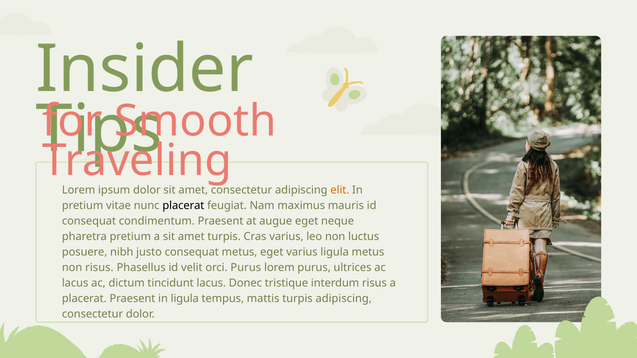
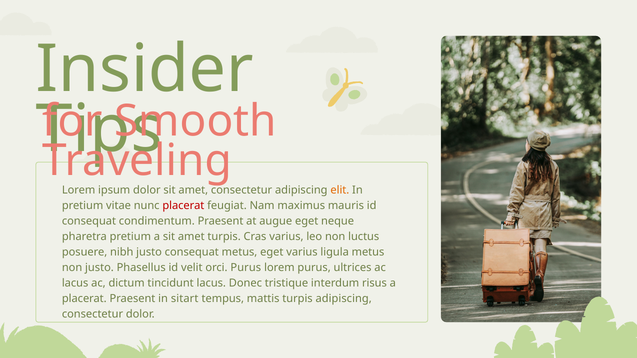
placerat at (183, 206) colour: black -> red
non risus: risus -> justo
in ligula: ligula -> sitart
